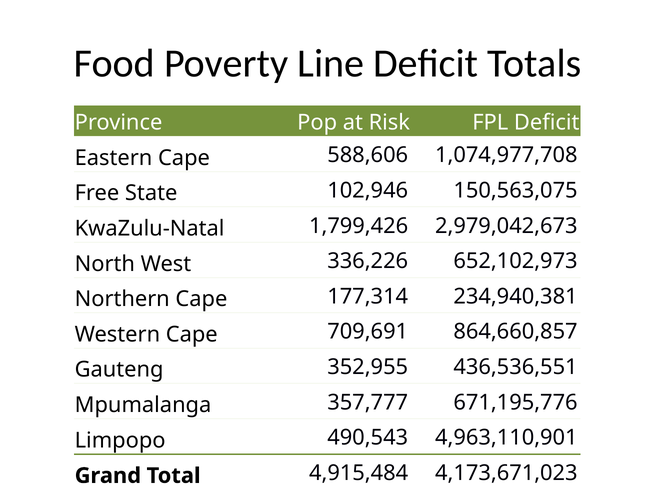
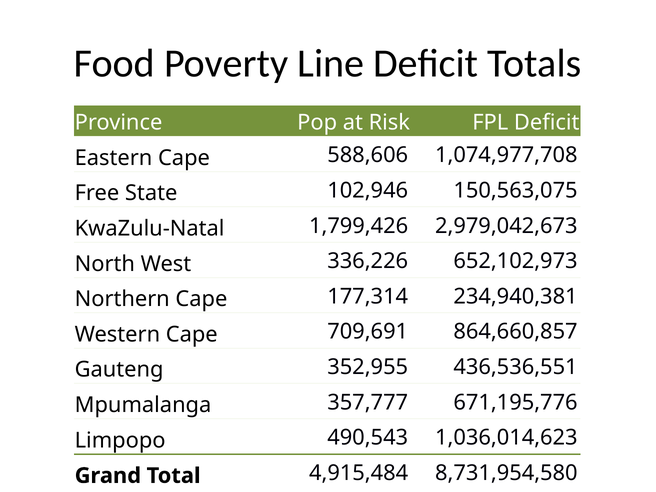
4,963,110,901: 4,963,110,901 -> 1,036,014,623
4,173,671,023: 4,173,671,023 -> 8,731,954,580
